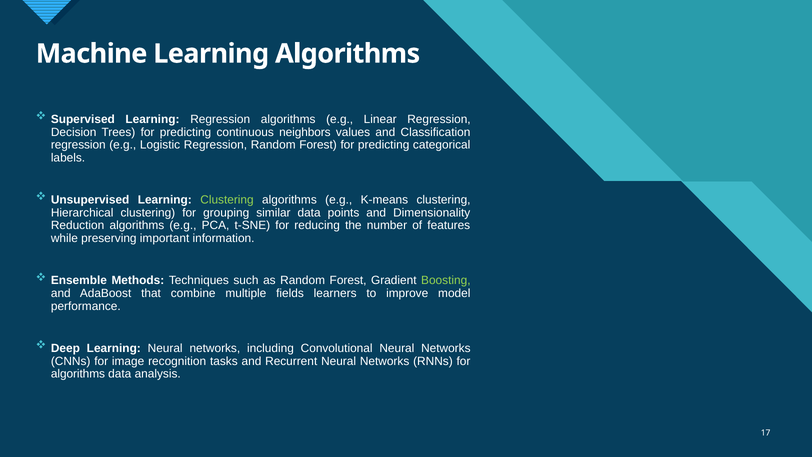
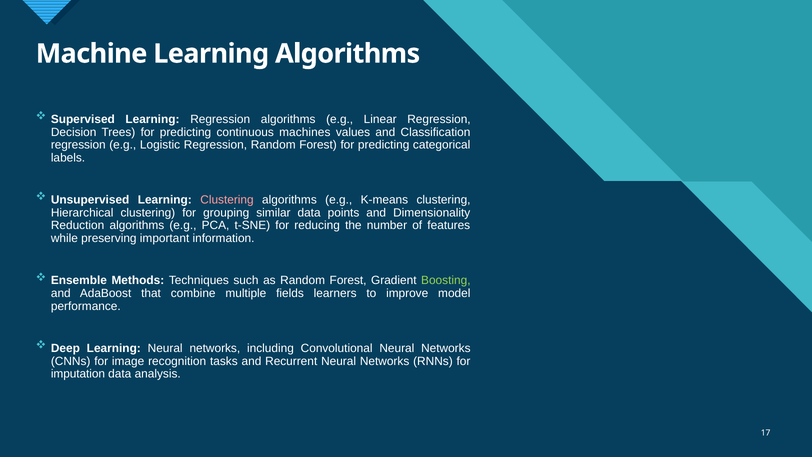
neighbors: neighbors -> machines
Clustering at (227, 200) colour: light green -> pink
algorithms at (78, 374): algorithms -> imputation
